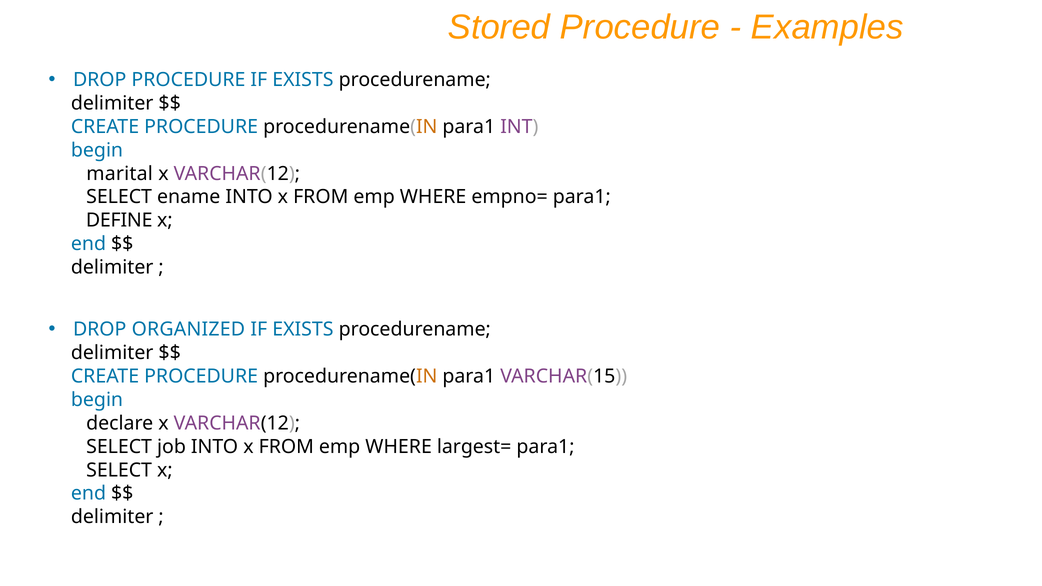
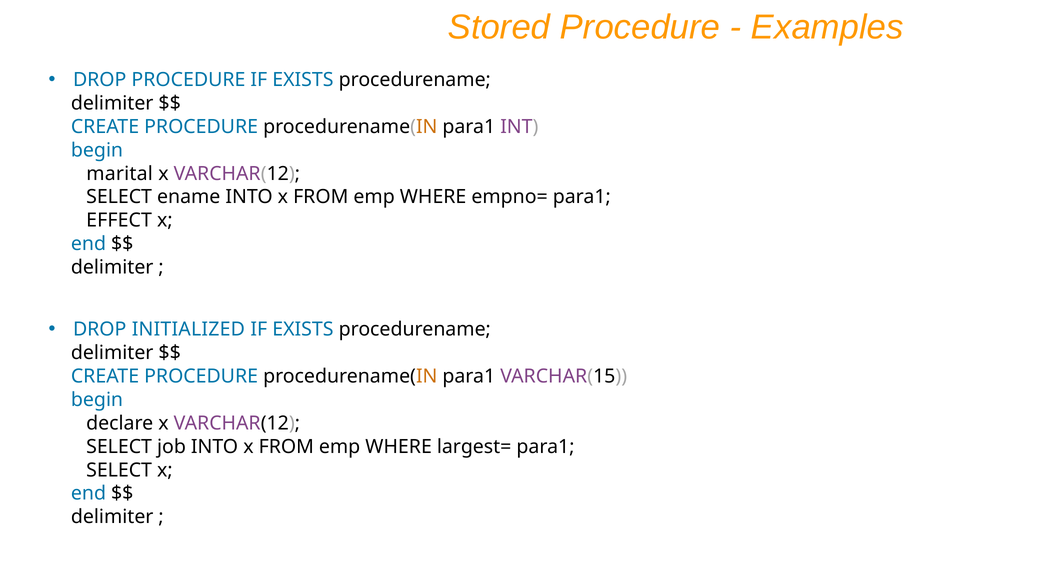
DEFINE: DEFINE -> EFFECT
ORGANIZED: ORGANIZED -> INITIALIZED
